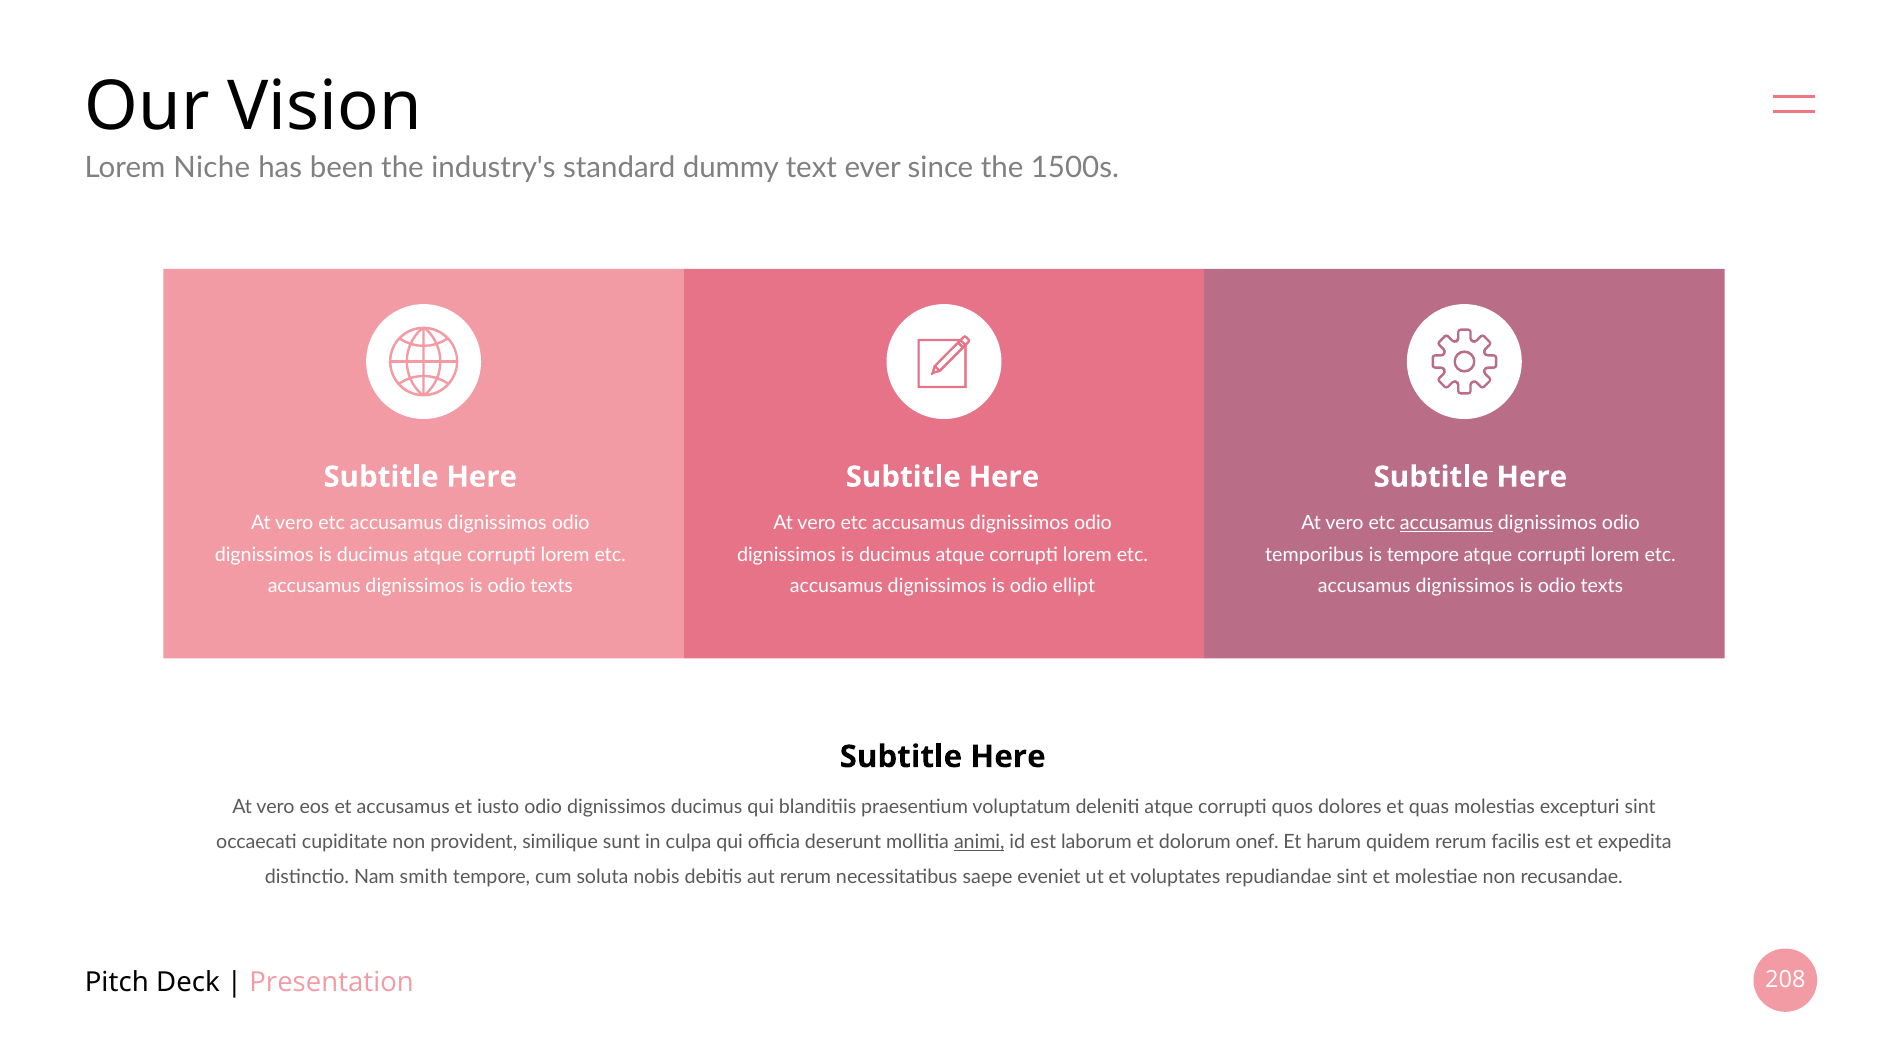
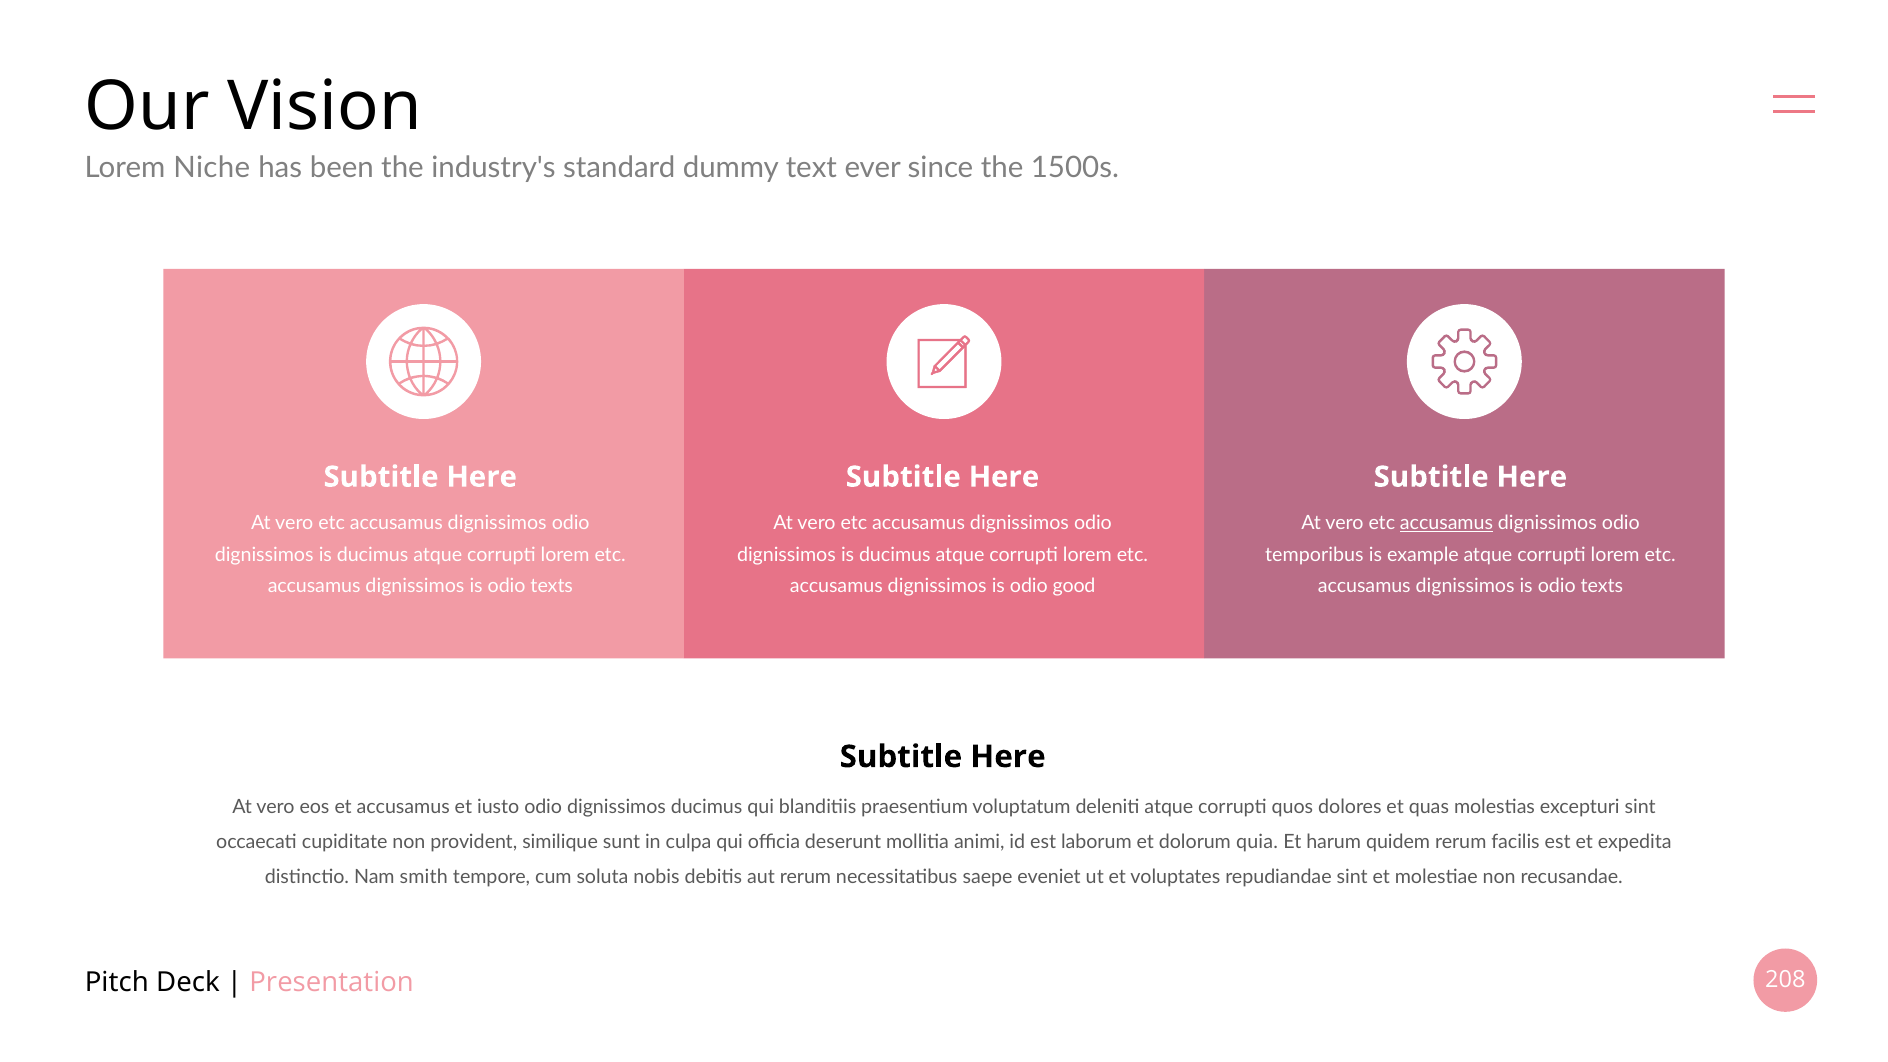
is tempore: tempore -> example
ellipt: ellipt -> good
animi underline: present -> none
onef: onef -> quia
